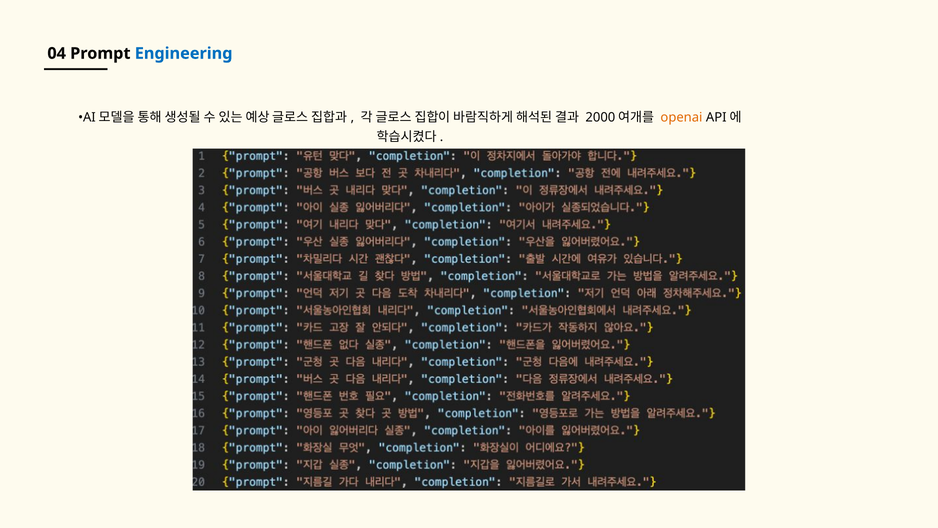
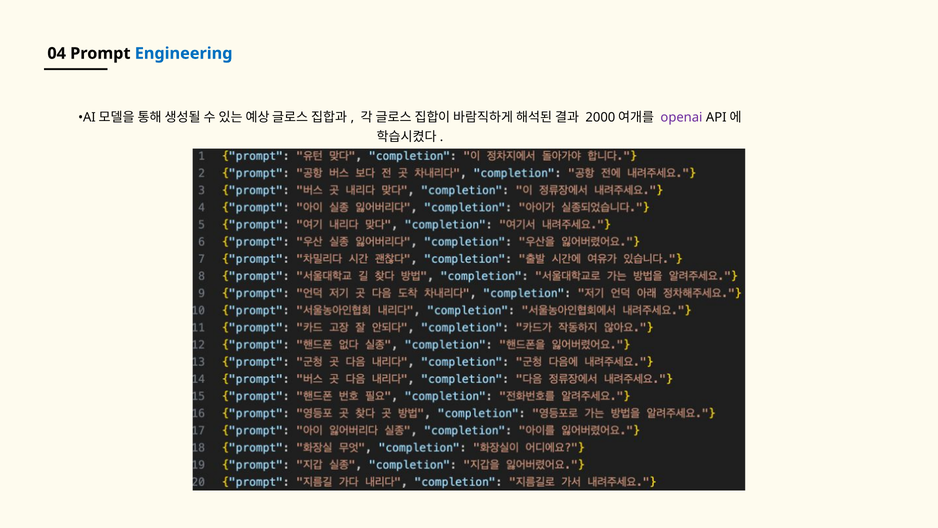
openai colour: orange -> purple
